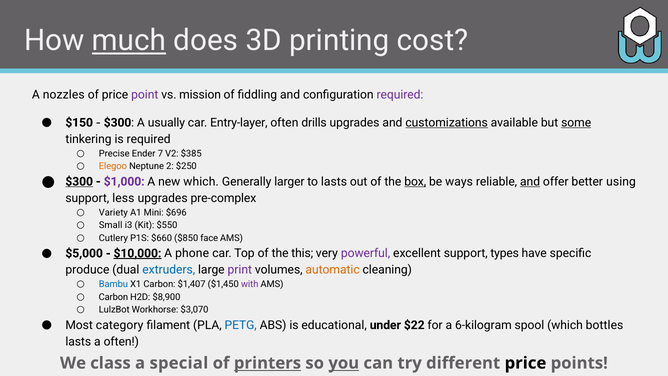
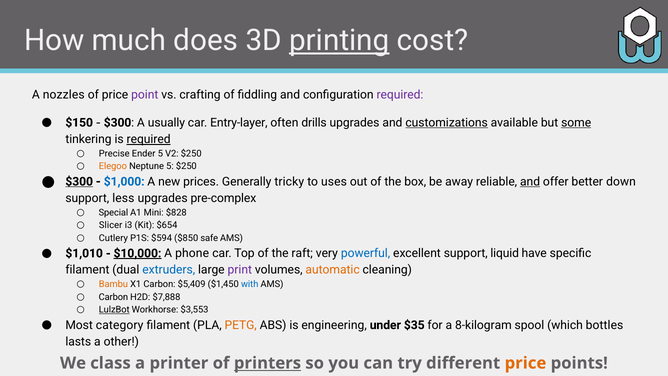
much underline: present -> none
printing underline: none -> present
mission: mission -> crafting
required at (149, 139) underline: none -> present
Ender 7: 7 -> 5
V2 $385: $385 -> $250
Neptune 2: 2 -> 5
$1,000 colour: purple -> blue
new which: which -> prices
larger: larger -> tricky
to lasts: lasts -> uses
box underline: present -> none
ways: ways -> away
using: using -> down
Variety: Variety -> Special
$696: $696 -> $828
Small: Small -> Slicer
$550: $550 -> $654
$660: $660 -> $594
face: face -> safe
$5,000: $5,000 -> $1,010
this: this -> raft
powerful colour: purple -> blue
types: types -> liquid
produce at (87, 270): produce -> filament
Bambu colour: blue -> orange
$1,407: $1,407 -> $5,409
with colour: purple -> blue
$8,900: $8,900 -> $7,888
LulzBot underline: none -> present
$3,070: $3,070 -> $3,553
PETG colour: blue -> orange
educational: educational -> engineering
$22: $22 -> $35
6-kilogram: 6-kilogram -> 8-kilogram
a often: often -> other
special: special -> printer
you underline: present -> none
price at (525, 363) colour: black -> orange
